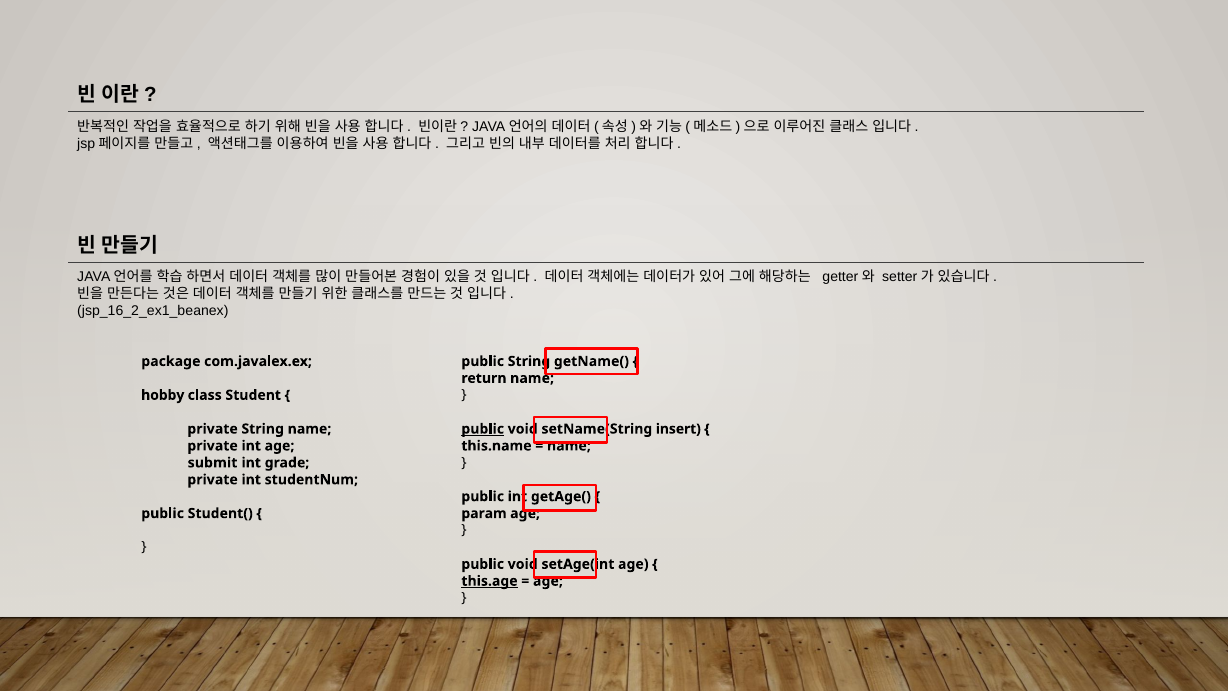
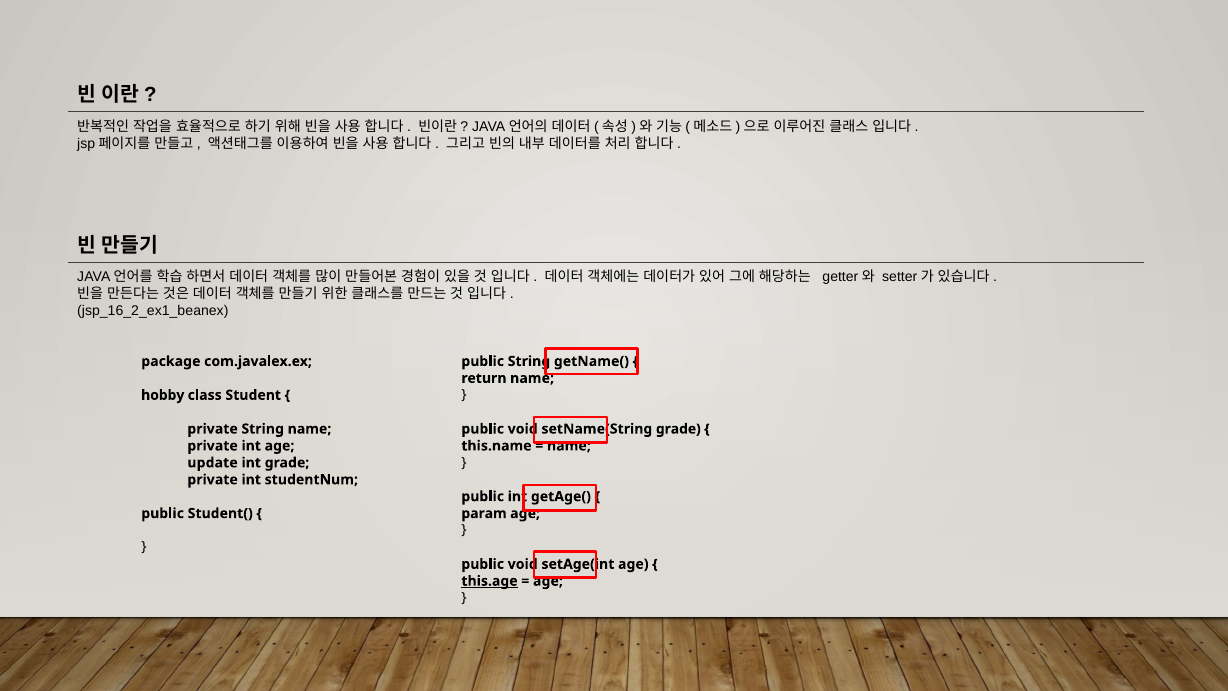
public at (483, 429) underline: present -> none
setName(String insert: insert -> grade
submit: submit -> update
